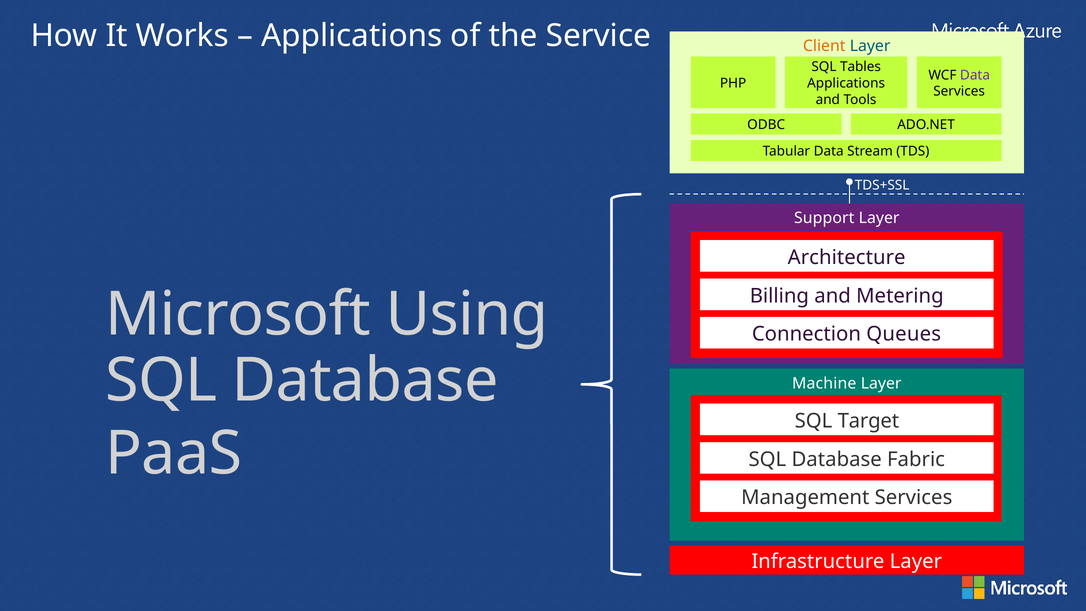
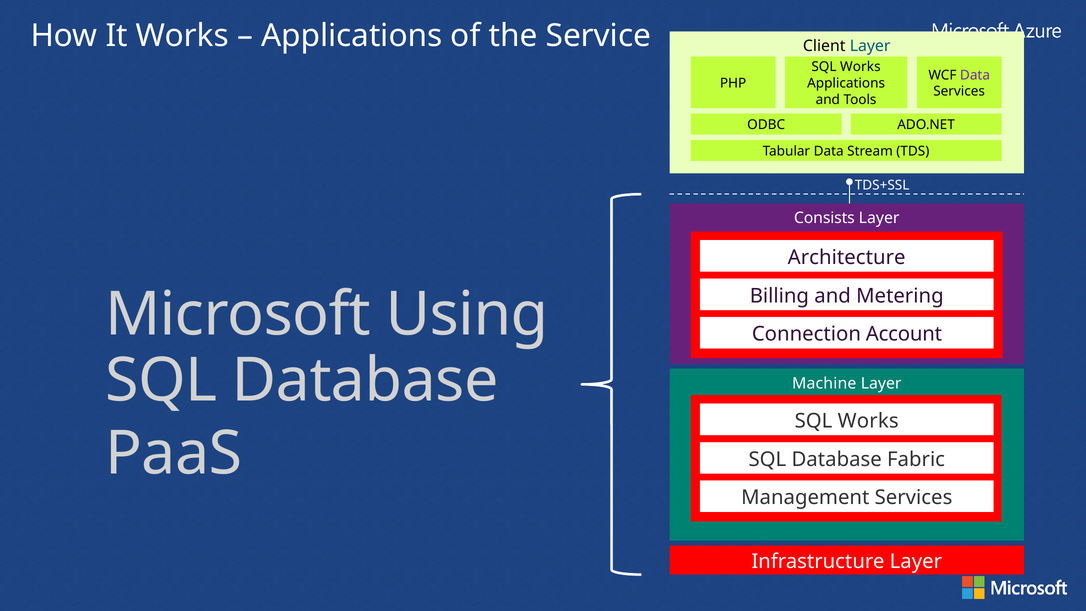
Client colour: orange -> black
Tables at (860, 67): Tables -> Works
Support: Support -> Consists
Queues: Queues -> Account
Target at (868, 421): Target -> Works
